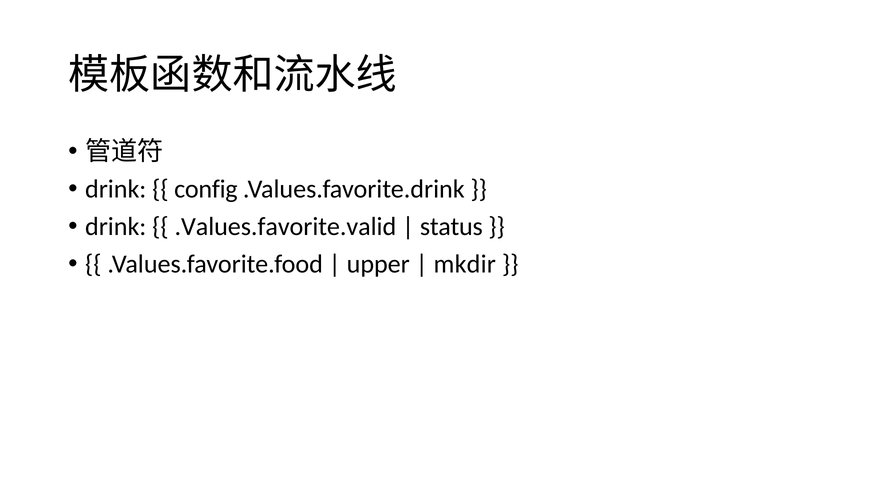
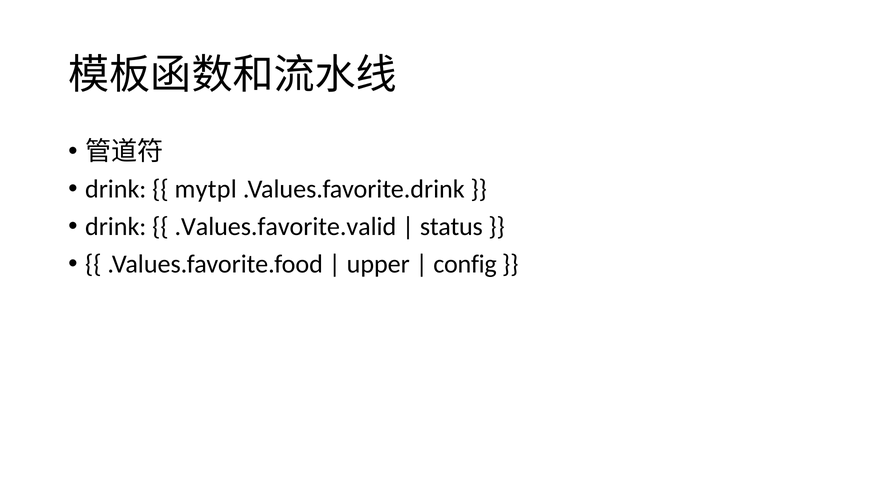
config: config -> mytpl
mkdir: mkdir -> config
